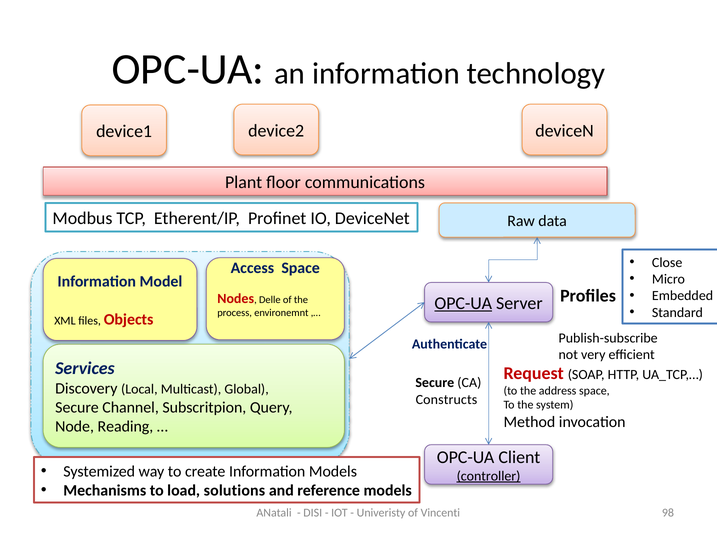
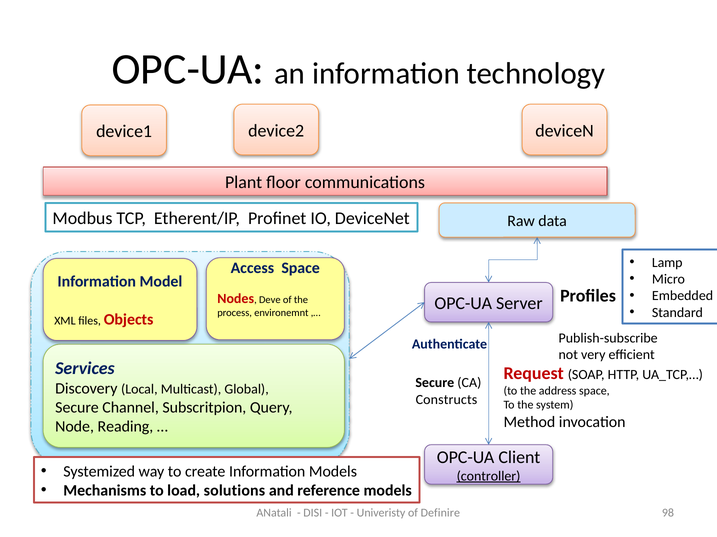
Close: Close -> Lamp
Delle: Delle -> Deve
OPC-UA at (463, 304) underline: present -> none
Vincenti: Vincenti -> Definire
